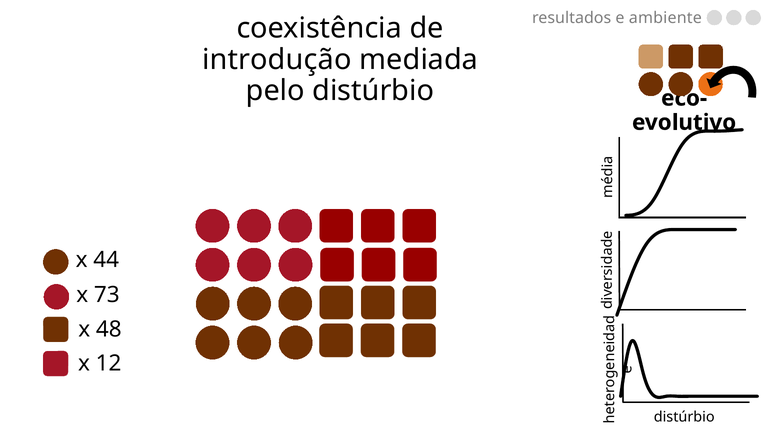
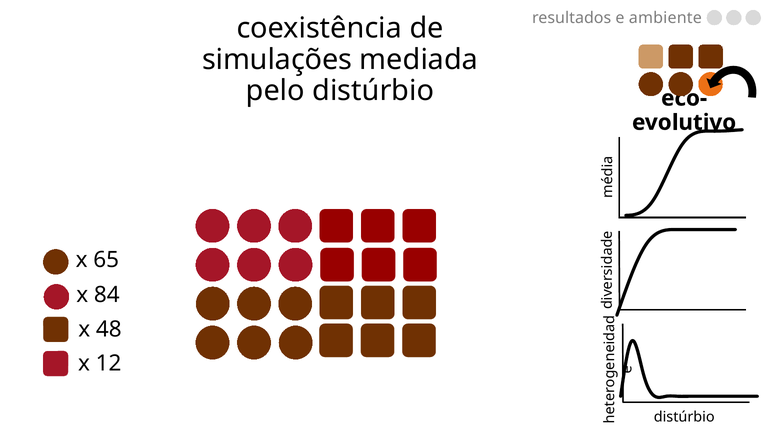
introdução: introdução -> simulações
44: 44 -> 65
73: 73 -> 84
